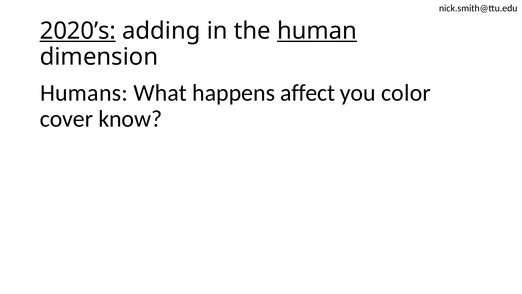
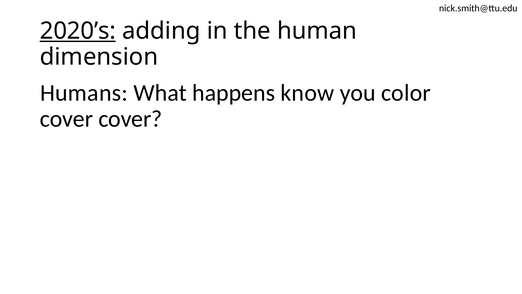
human underline: present -> none
affect: affect -> know
cover know: know -> cover
